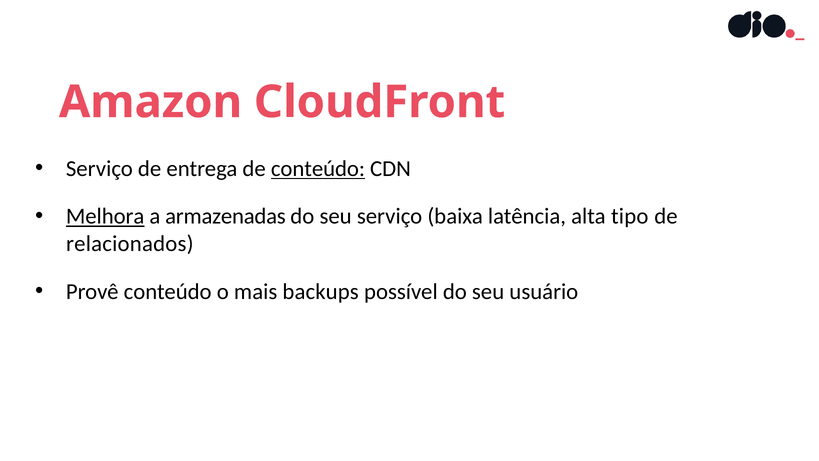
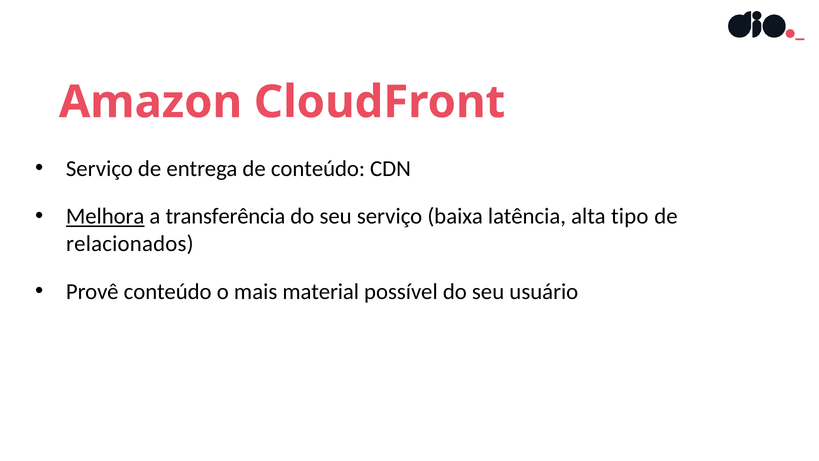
conteúdo at (318, 169) underline: present -> none
armazenadas: armazenadas -> transferência
backups: backups -> material
